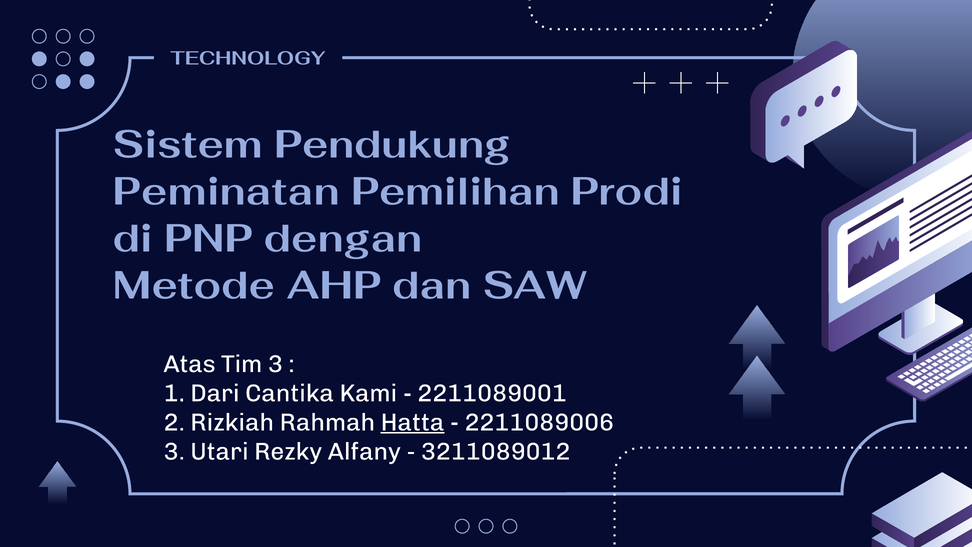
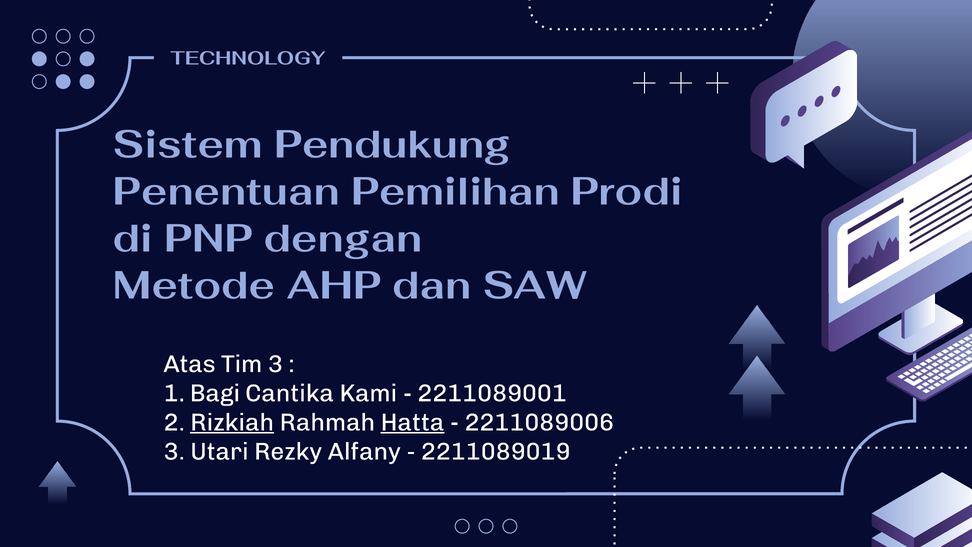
Peminatan: Peminatan -> Penentuan
Dari: Dari -> Bagi
Rizkiah underline: none -> present
3211089012: 3211089012 -> 2211089019
